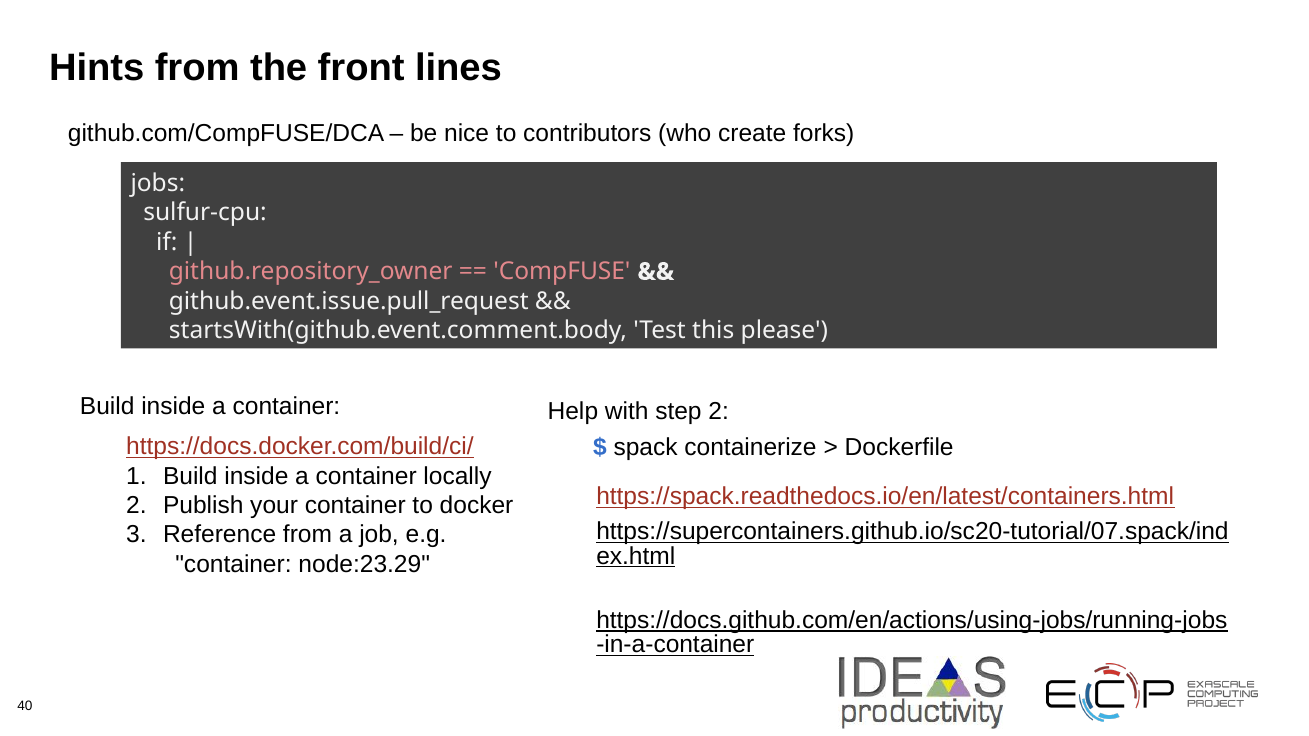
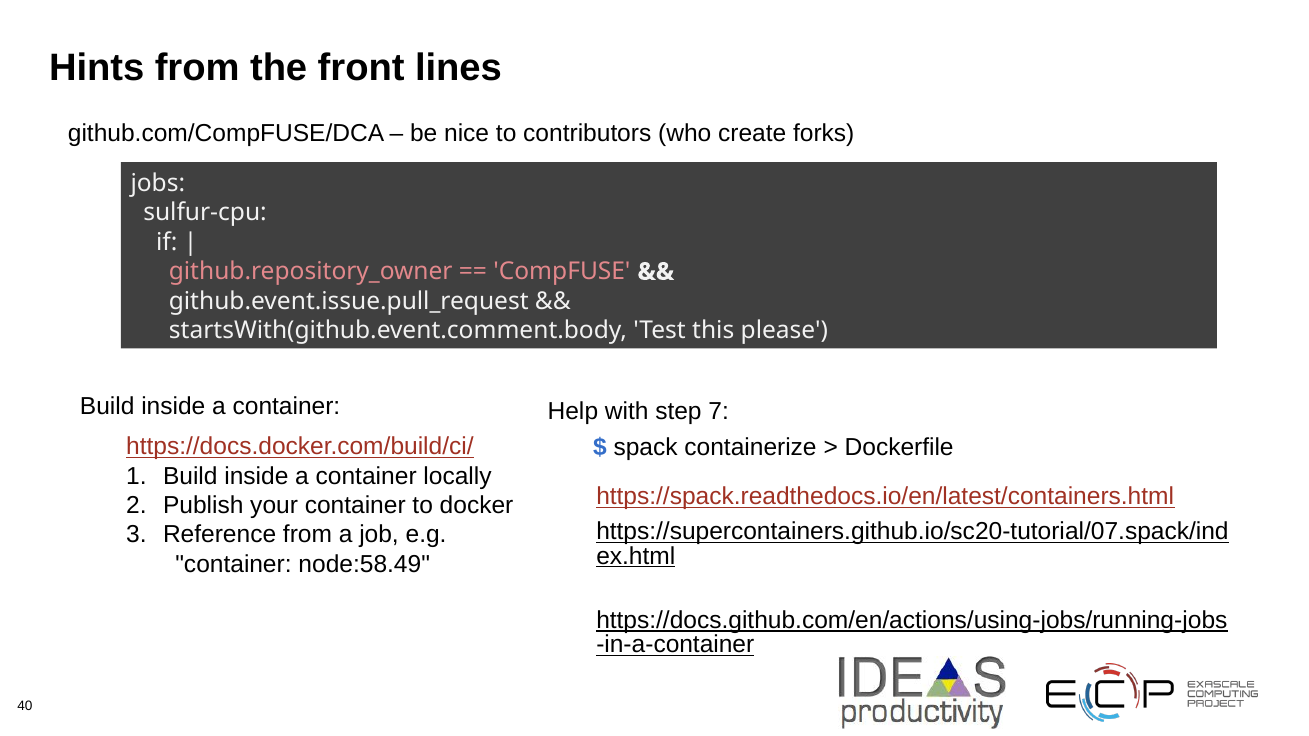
step 2: 2 -> 7
node:23.29: node:23.29 -> node:58.49
